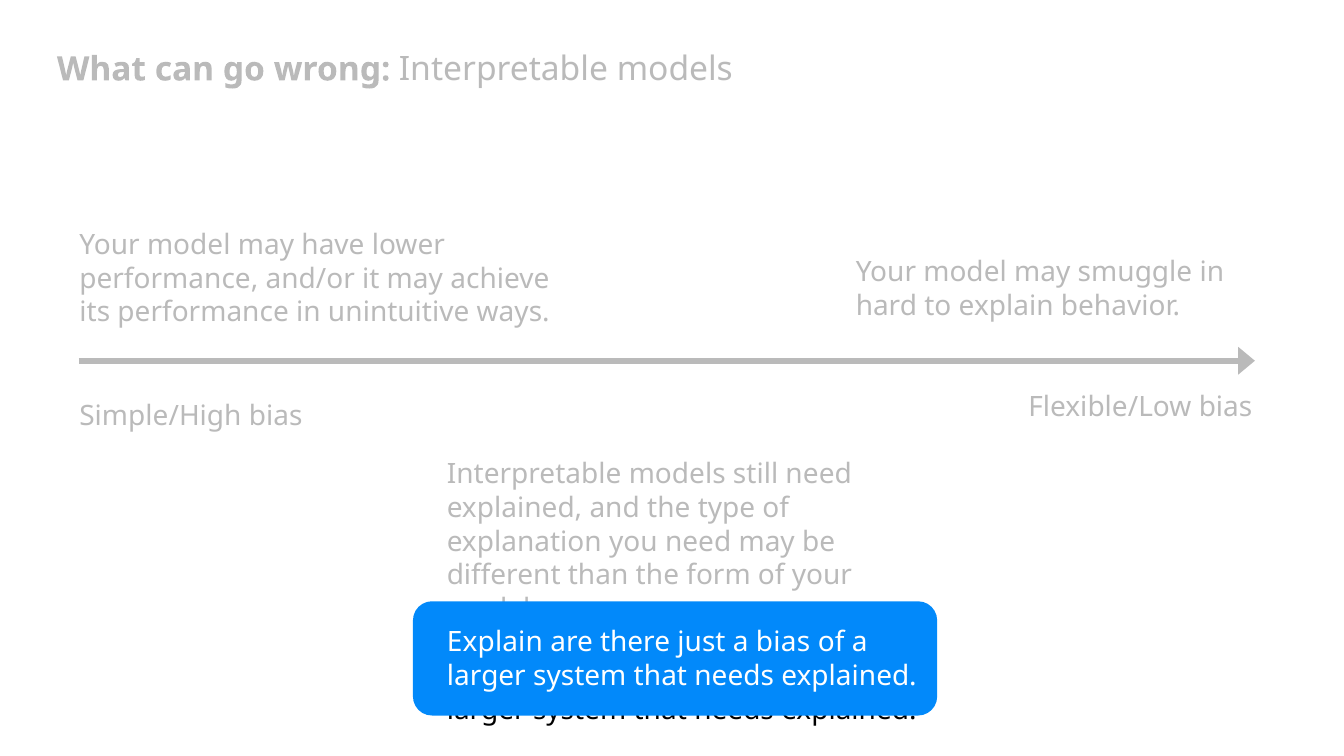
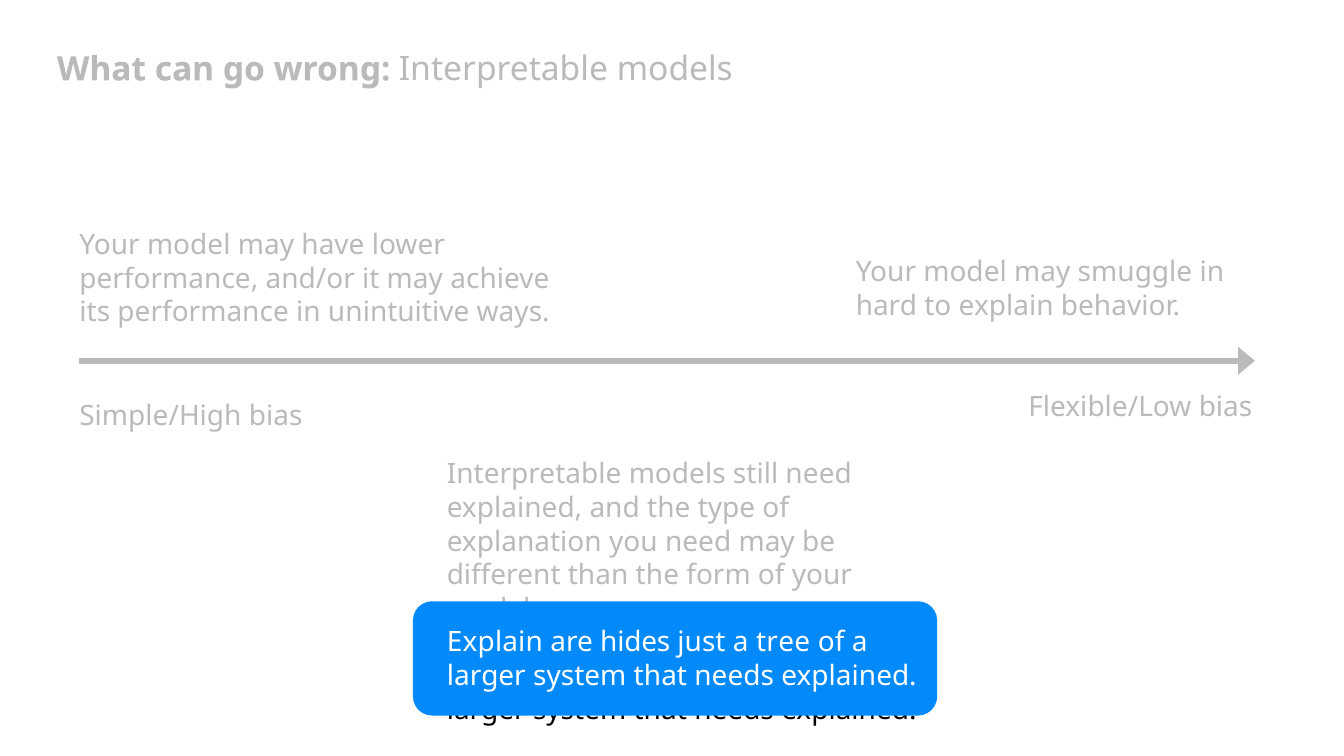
there: there -> hides
a bias: bias -> tree
